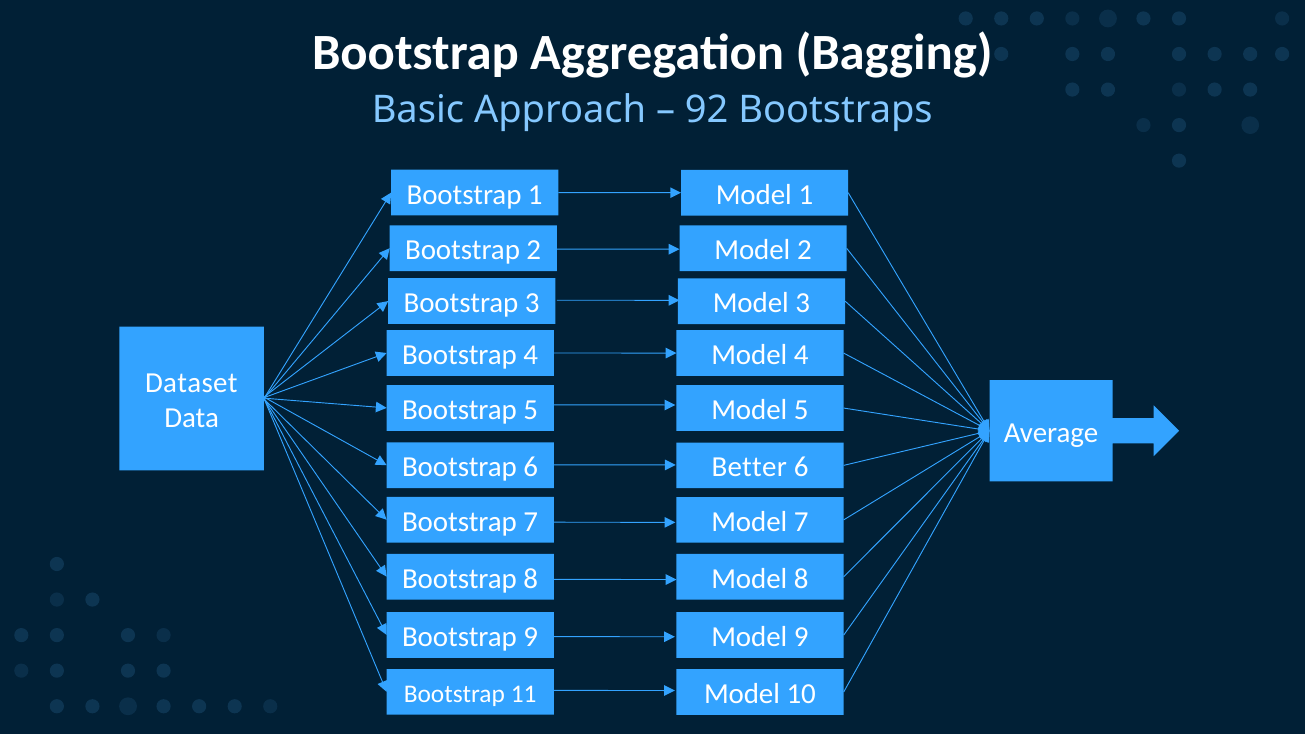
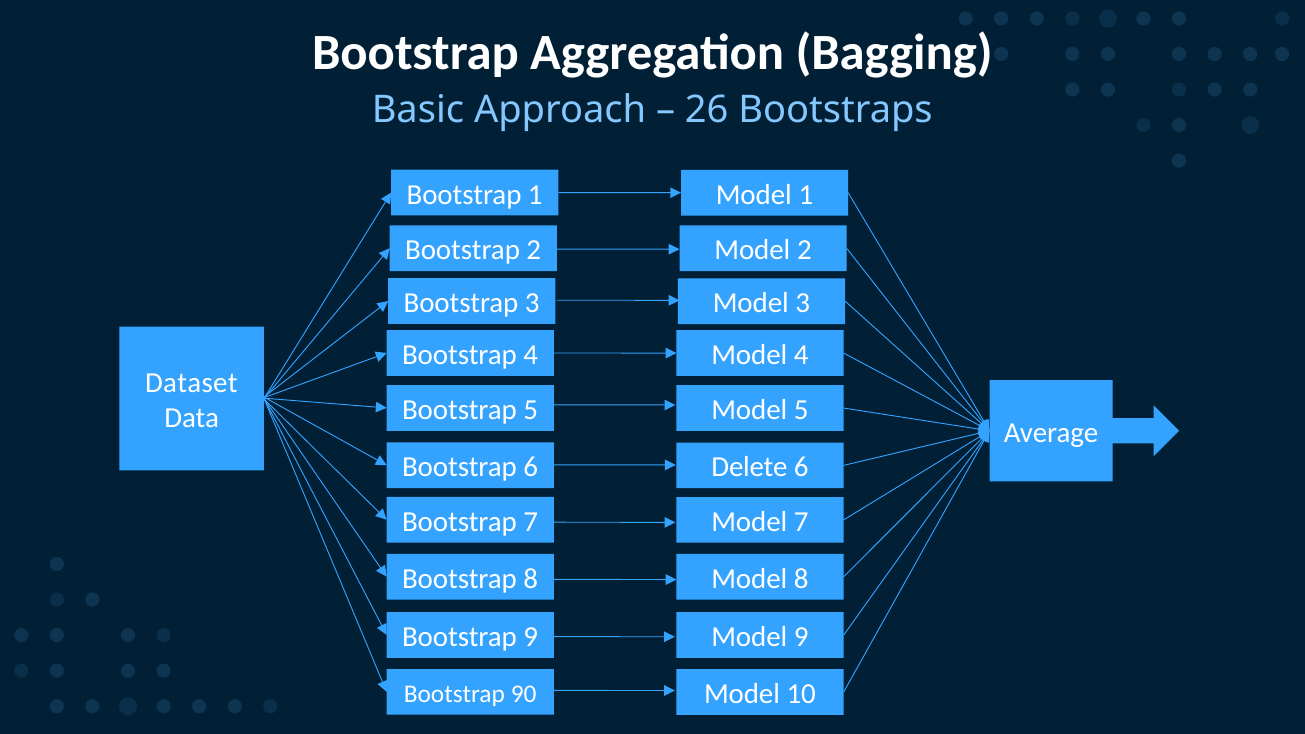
92: 92 -> 26
Better: Better -> Delete
11: 11 -> 90
